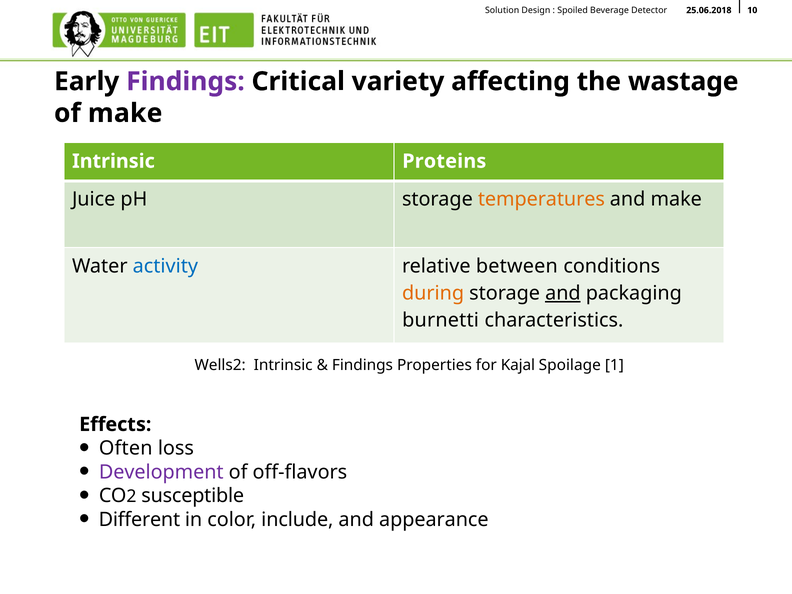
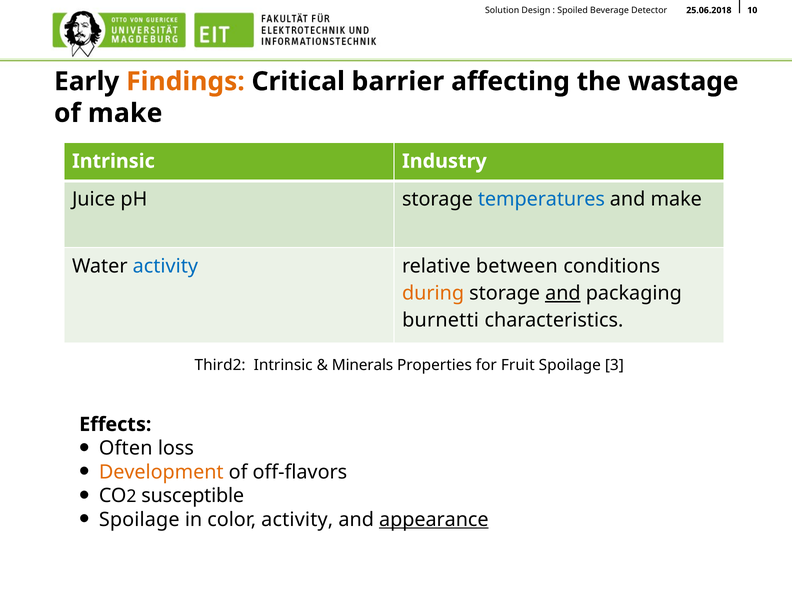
Findings at (185, 81) colour: purple -> orange
variety: variety -> barrier
Proteins: Proteins -> Industry
temperatures colour: orange -> blue
Wells2: Wells2 -> Third2
Findings at (362, 365): Findings -> Minerals
Kajal: Kajal -> Fruit
1: 1 -> 3
Development colour: purple -> orange
Different at (139, 519): Different -> Spoilage
color include: include -> activity
appearance underline: none -> present
